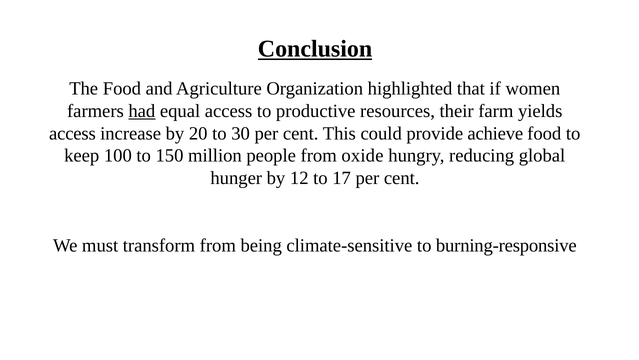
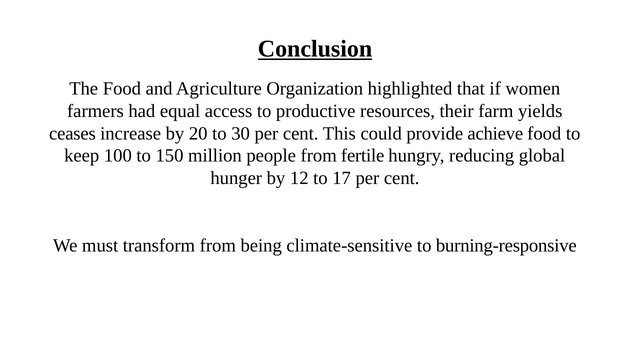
had underline: present -> none
access at (72, 133): access -> ceases
oxide: oxide -> fertile
